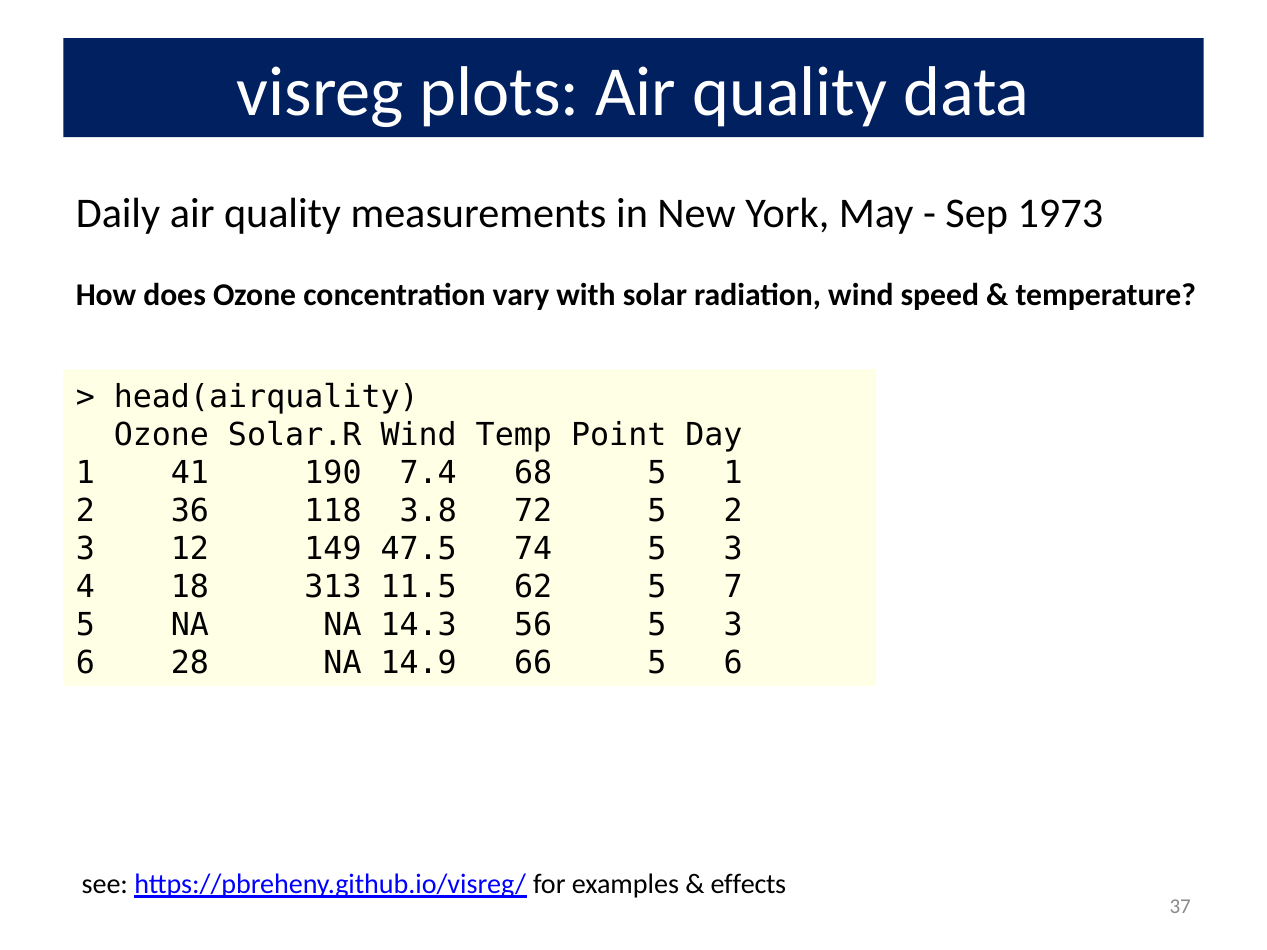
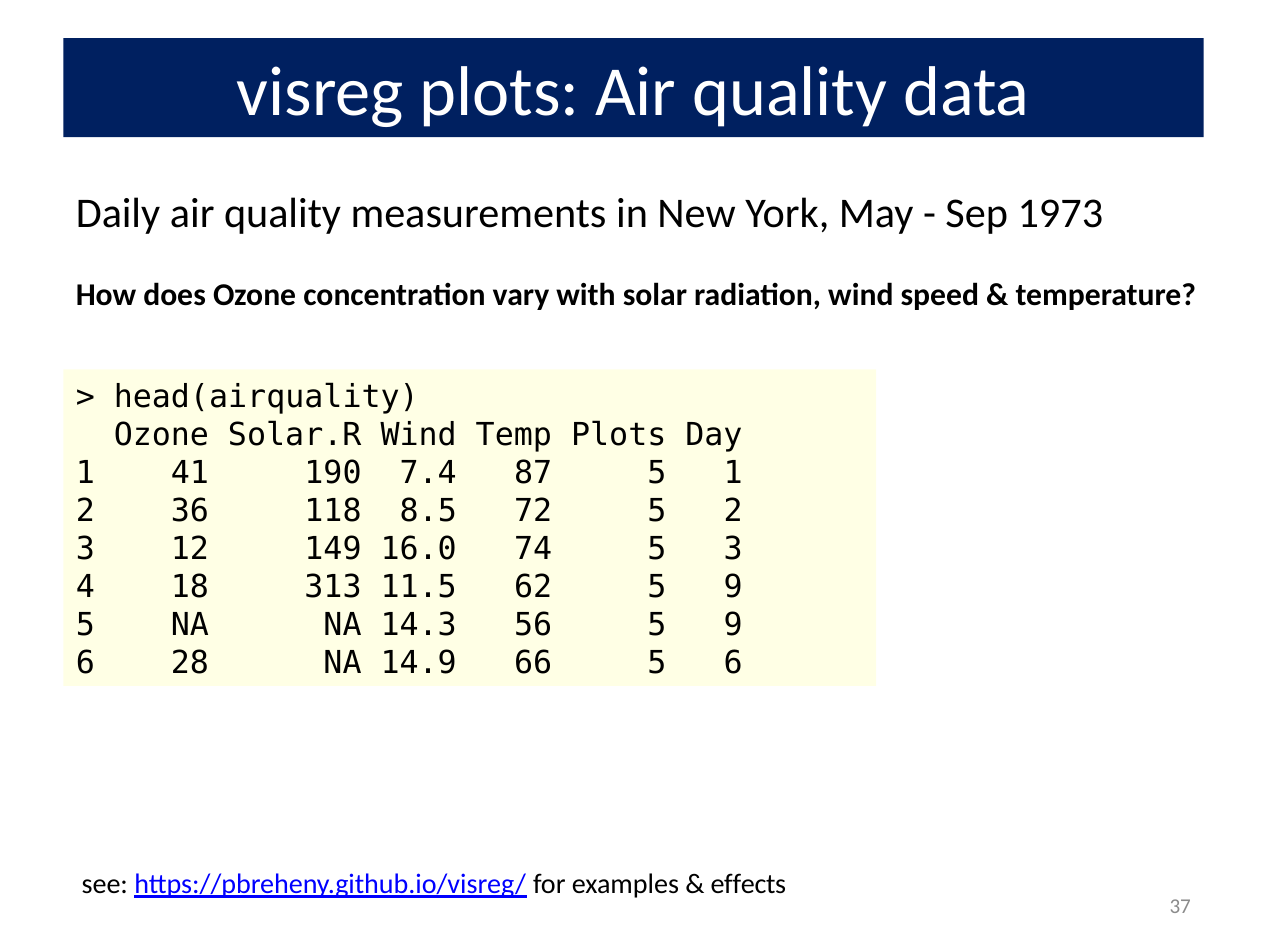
Temp Point: Point -> Plots
68: 68 -> 87
3.8: 3.8 -> 8.5
47.5: 47.5 -> 16.0
62 5 7: 7 -> 9
56 5 3: 3 -> 9
